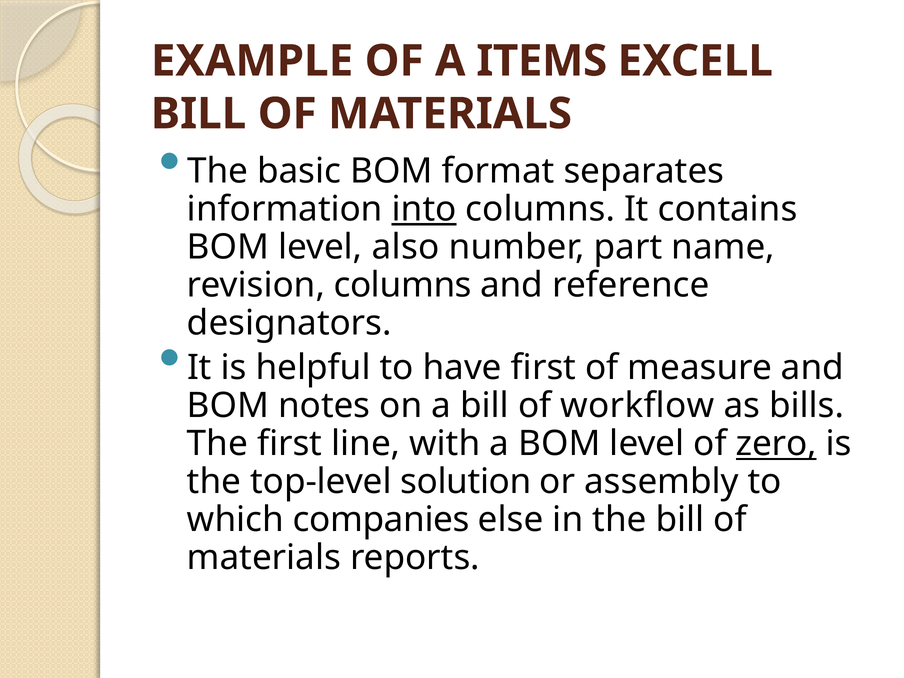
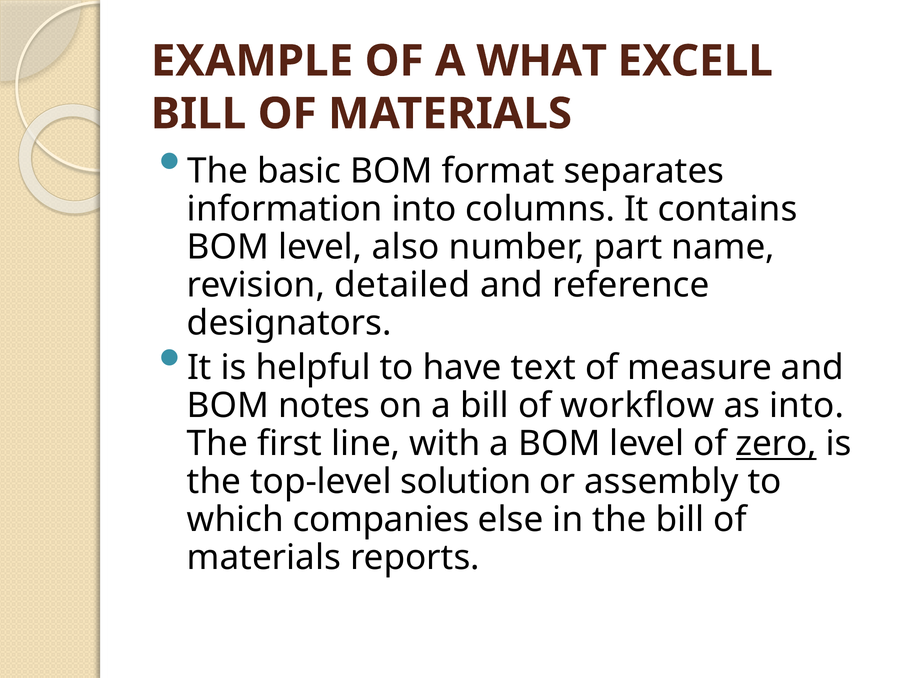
ITEMS: ITEMS -> WHAT
into at (424, 209) underline: present -> none
revision columns: columns -> detailed
have first: first -> text
as bills: bills -> into
